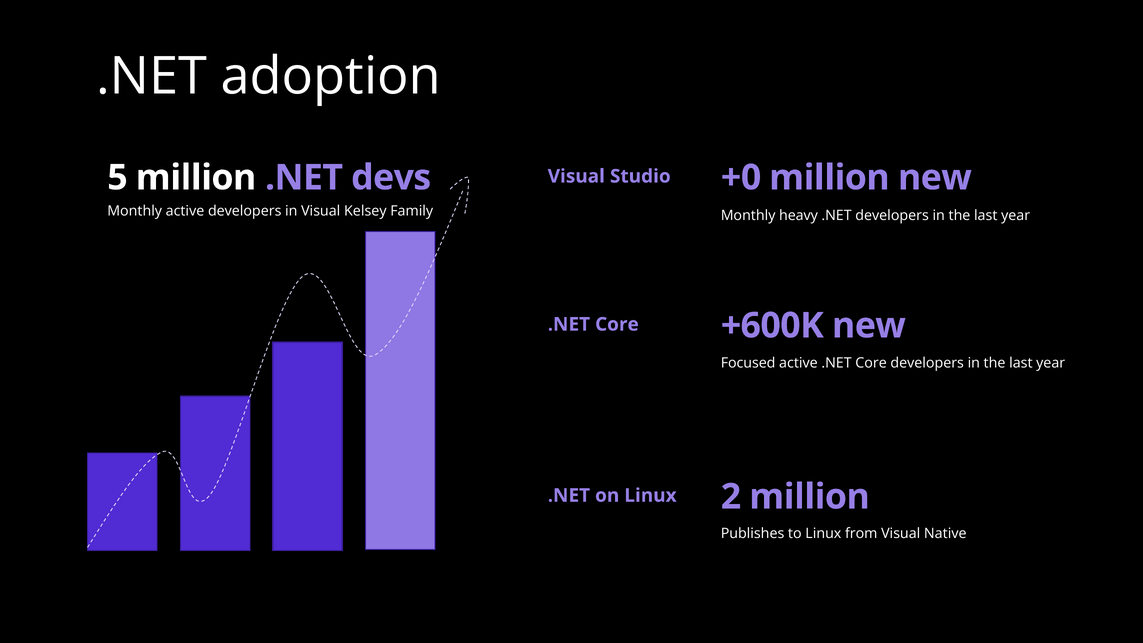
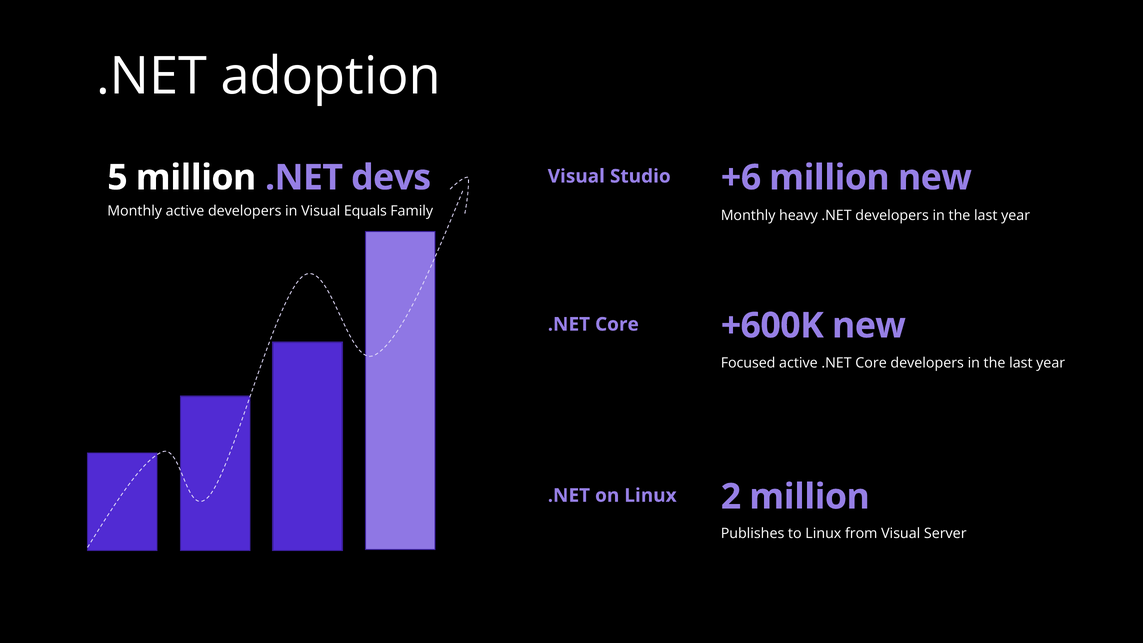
+0: +0 -> +6
Kelsey: Kelsey -> Equals
Native: Native -> Server
